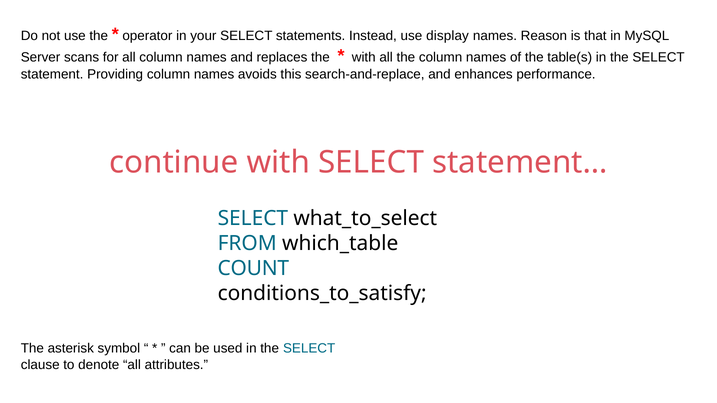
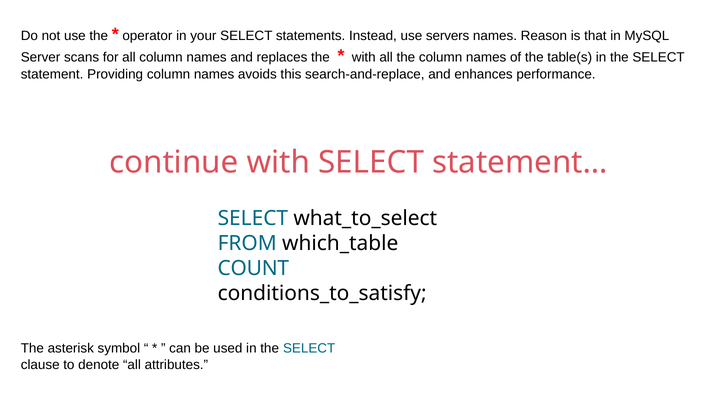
display: display -> servers
